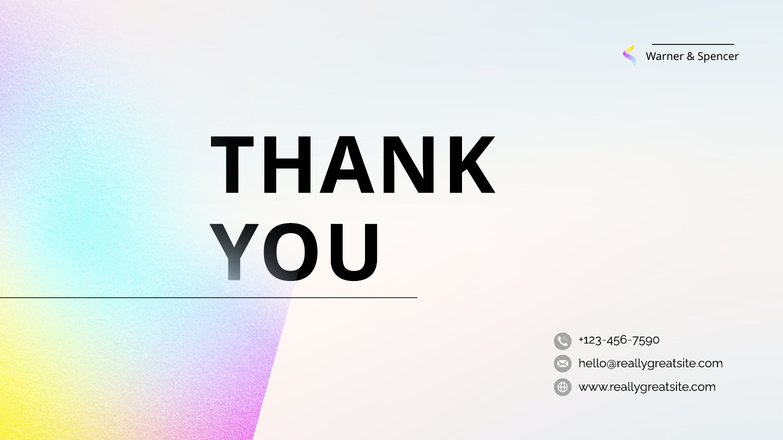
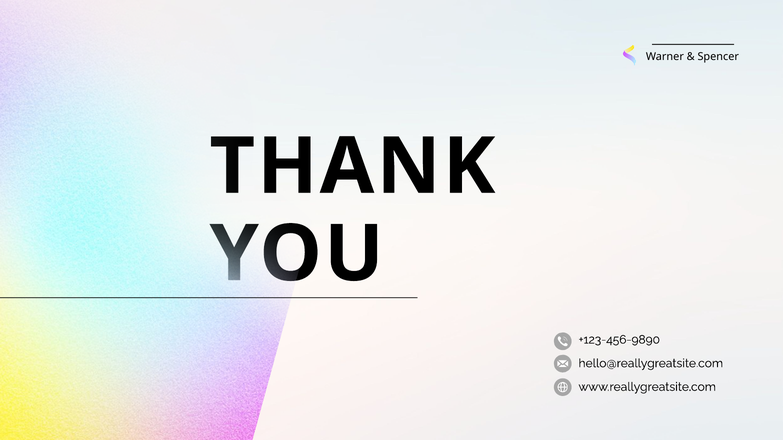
+123-456-7590: +123-456-7590 -> +123-456-9890
